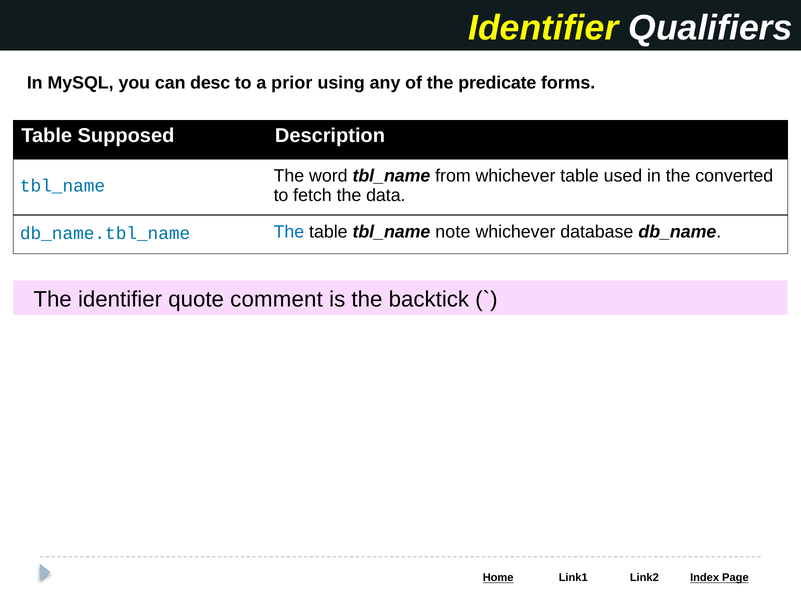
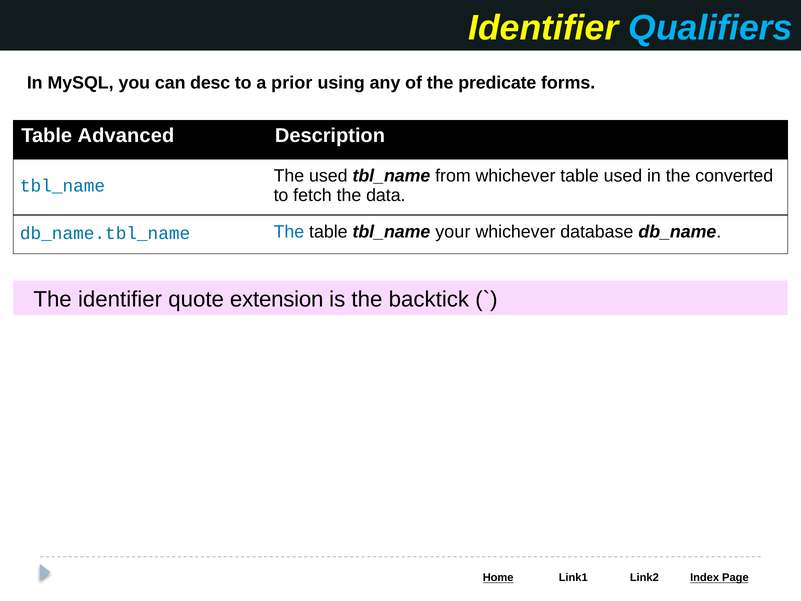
Qualifiers colour: white -> light blue
Supposed: Supposed -> Advanced
The word: word -> used
note: note -> your
comment: comment -> extension
